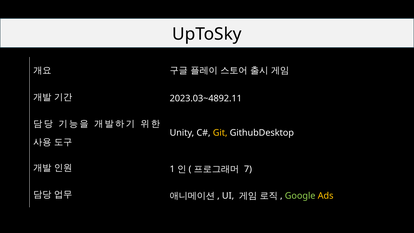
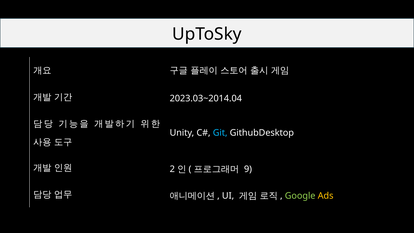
2023.03~4892.11: 2023.03~4892.11 -> 2023.03~2014.04
Git colour: yellow -> light blue
1: 1 -> 2
7: 7 -> 9
